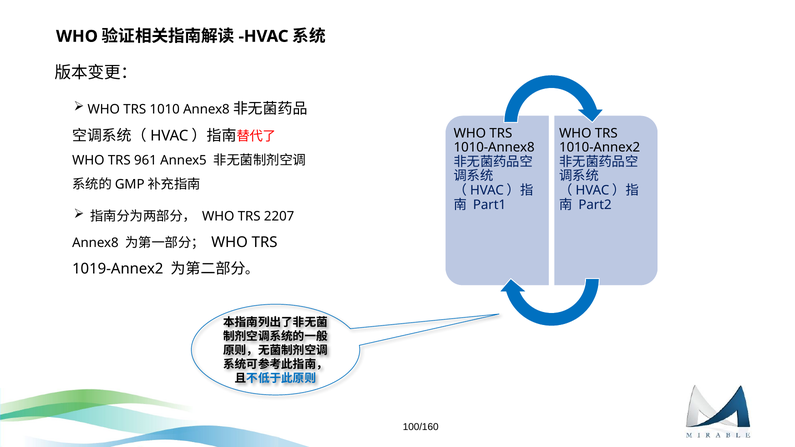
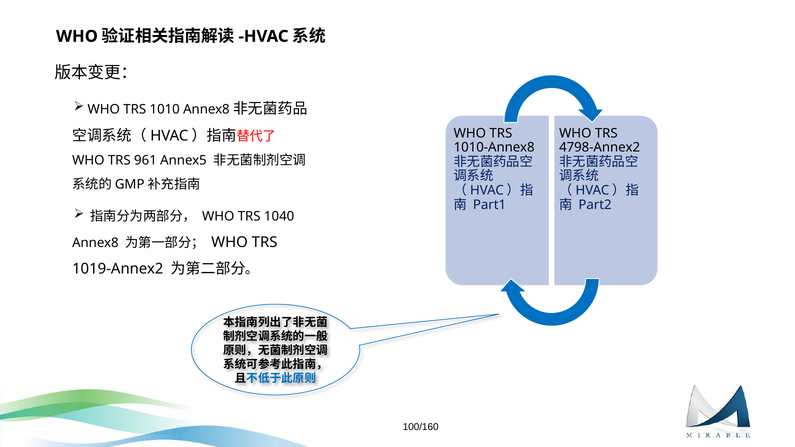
1010-Annex2: 1010-Annex2 -> 4798-Annex2
2207: 2207 -> 1040
